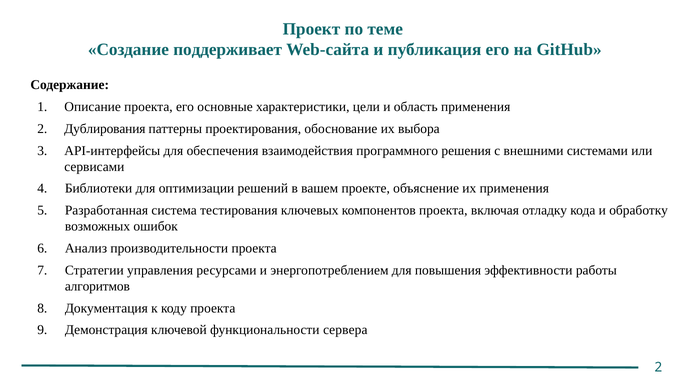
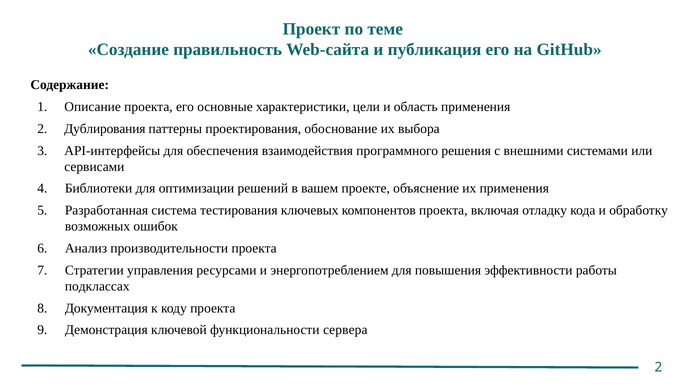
поддерживает: поддерживает -> правильность
алгоритмов: алгоритмов -> подклассах
